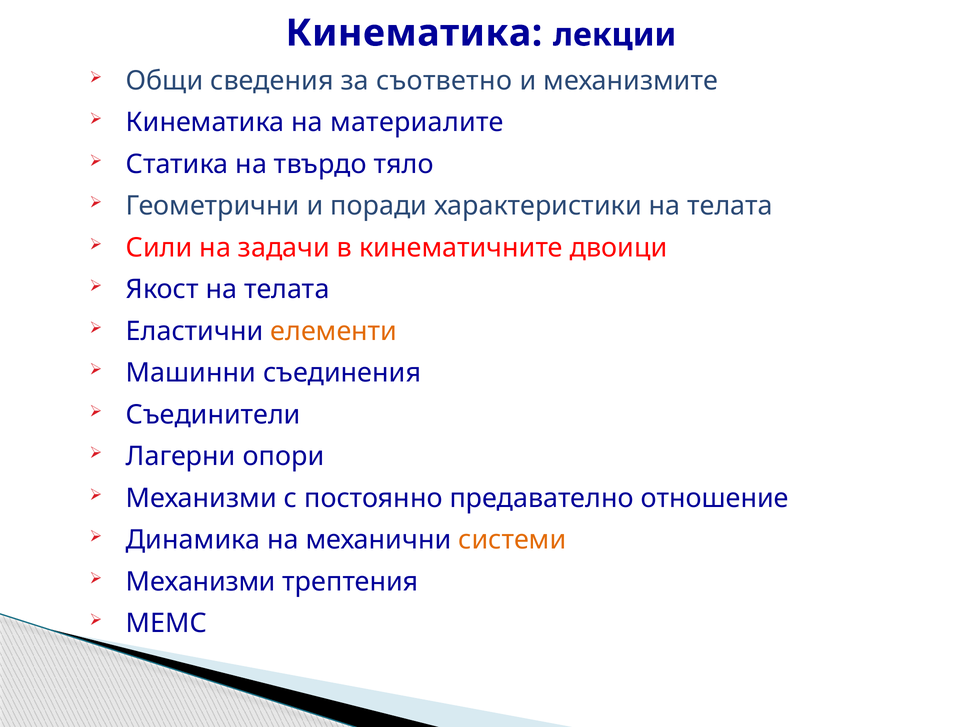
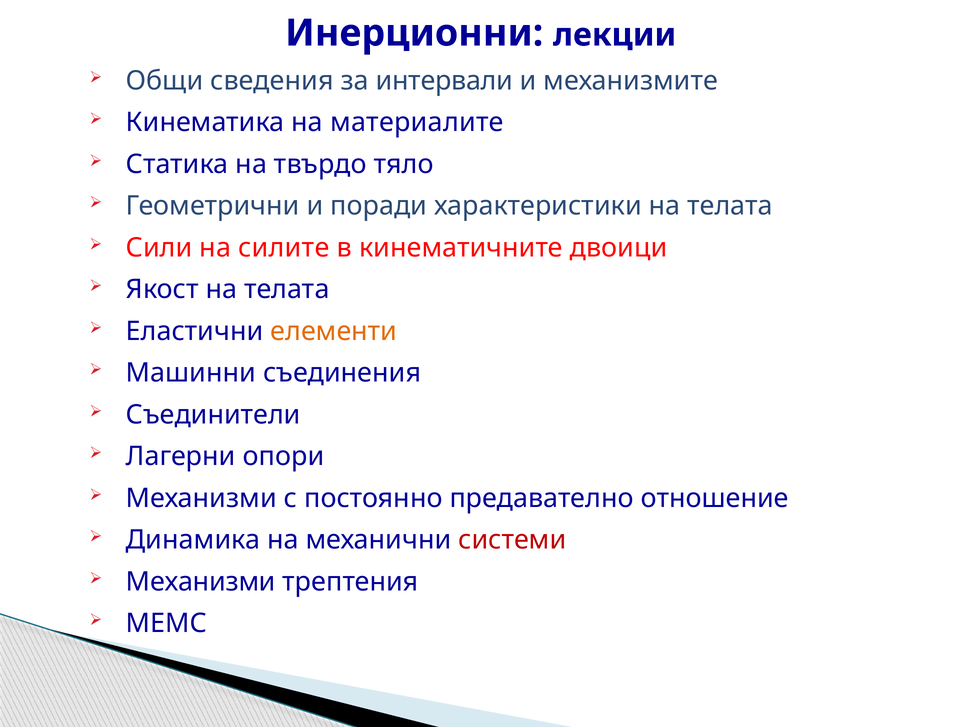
Кинематика at (414, 33): Кинематика -> Инерционни
съответно: съответно -> интервали
задачи: задачи -> силите
системи colour: orange -> red
